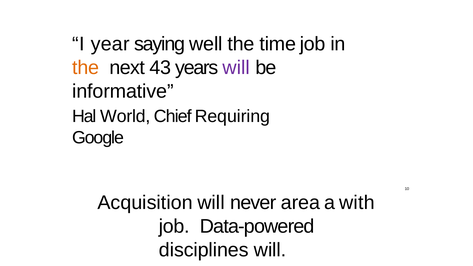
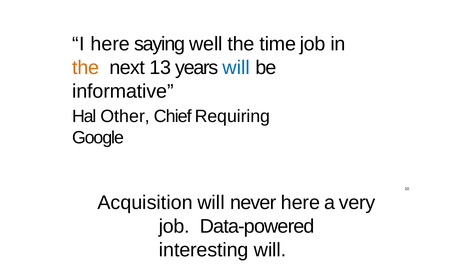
I year: year -> here
43: 43 -> 13
will at (236, 68) colour: purple -> blue
World: World -> Other
never area: area -> here
with: with -> very
disciplines: disciplines -> interesting
